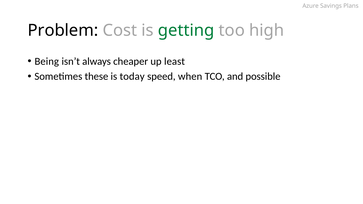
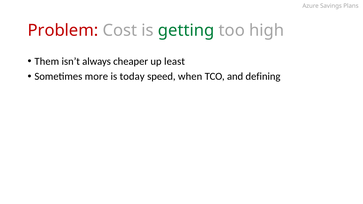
Problem colour: black -> red
Being: Being -> Them
these: these -> more
possible: possible -> defining
